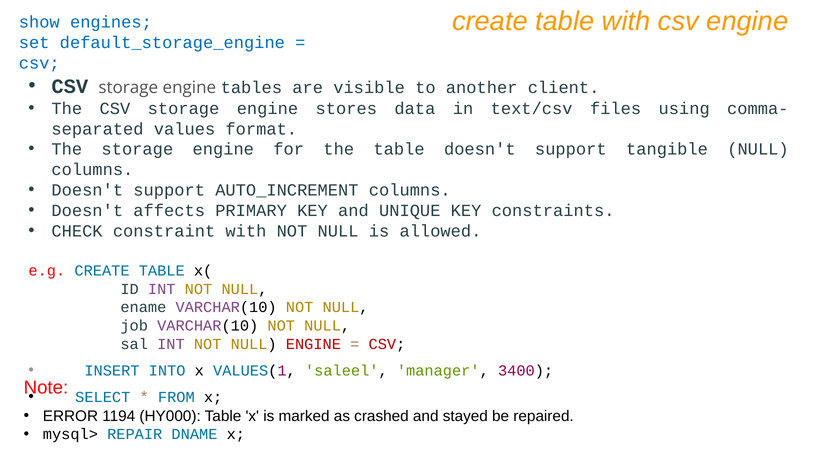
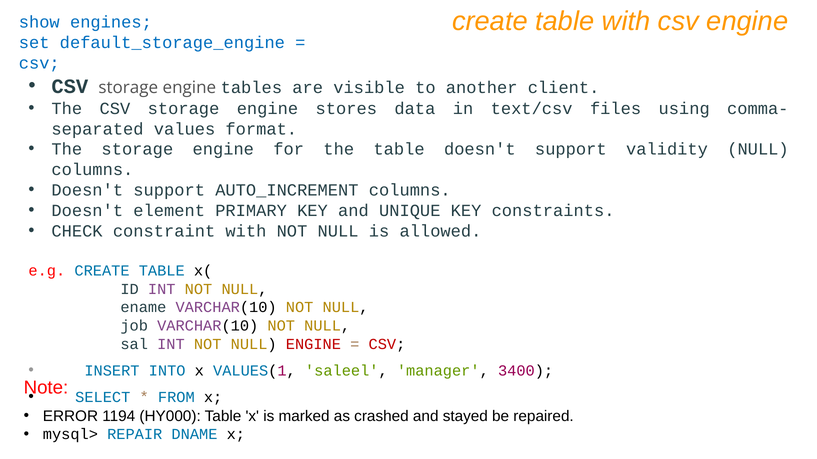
tangible: tangible -> validity
affects: affects -> element
